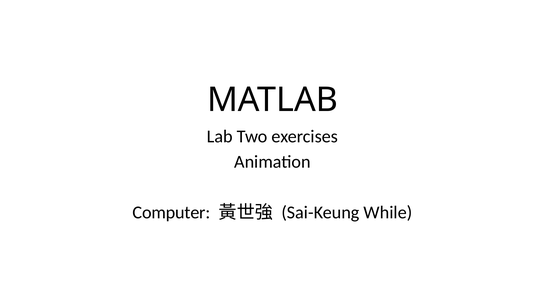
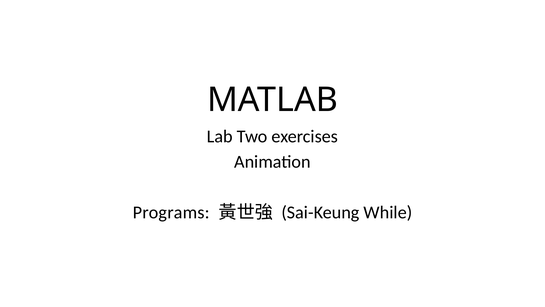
Computer: Computer -> Programs
